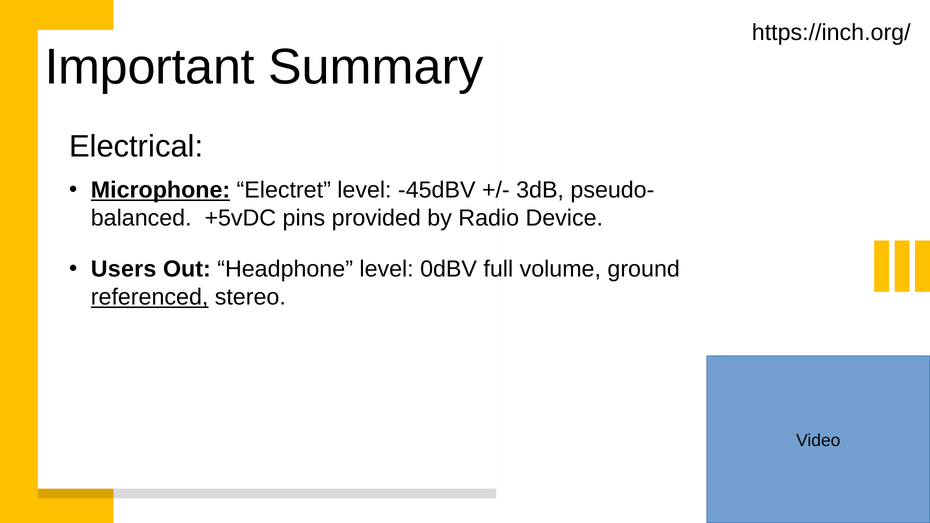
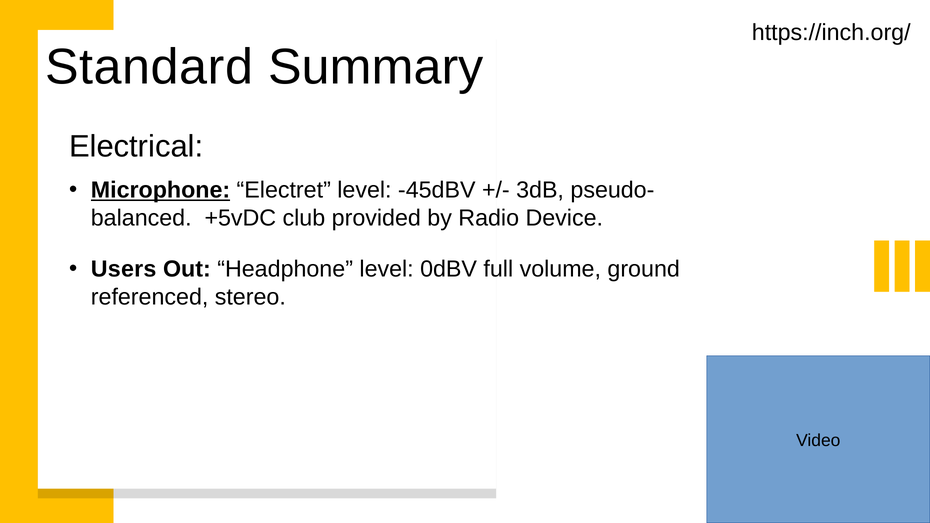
Important: Important -> Standard
pins: pins -> club
referenced underline: present -> none
